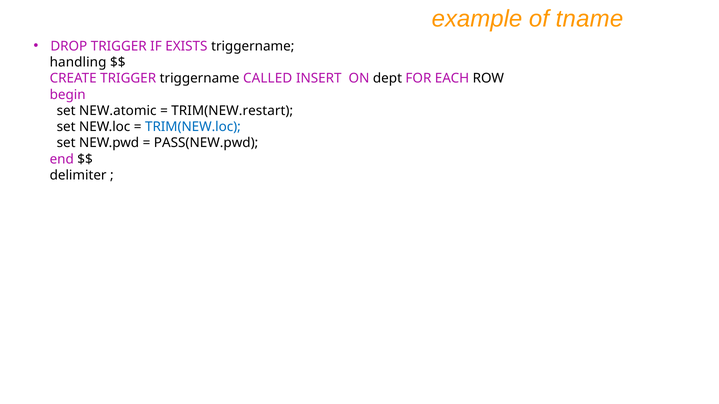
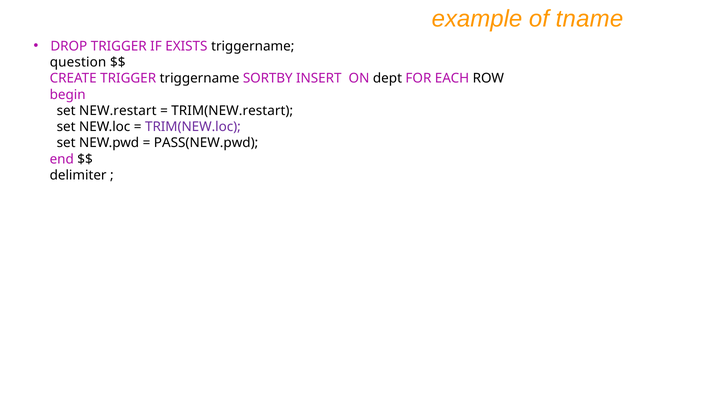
handling: handling -> question
CALLED: CALLED -> SORTBY
NEW.atomic: NEW.atomic -> NEW.restart
TRIM(NEW.loc colour: blue -> purple
